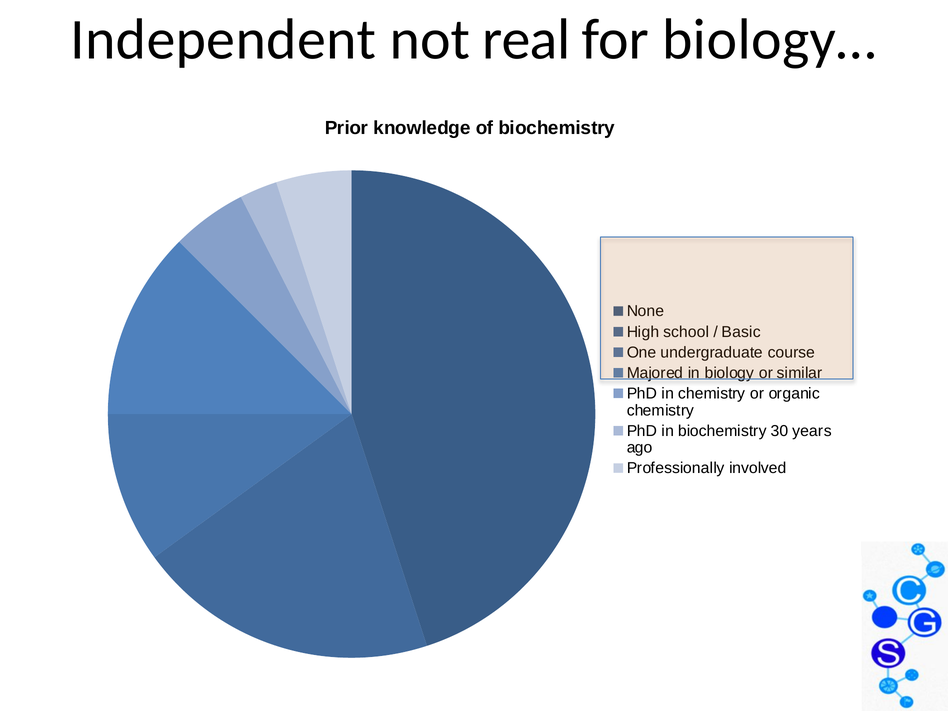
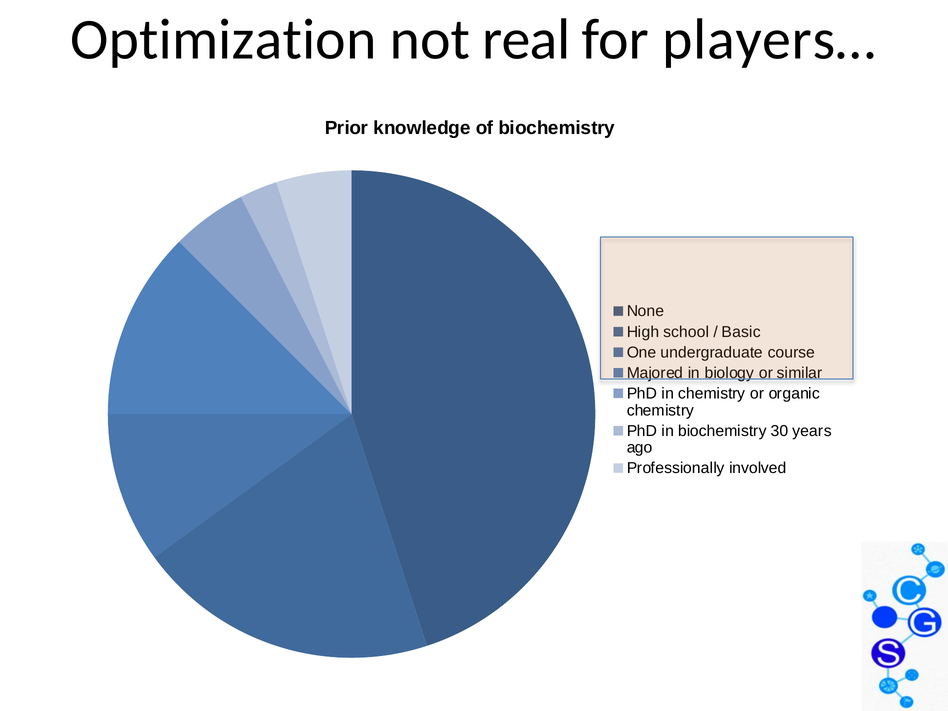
Independent: Independent -> Optimization
biology…: biology… -> players…
